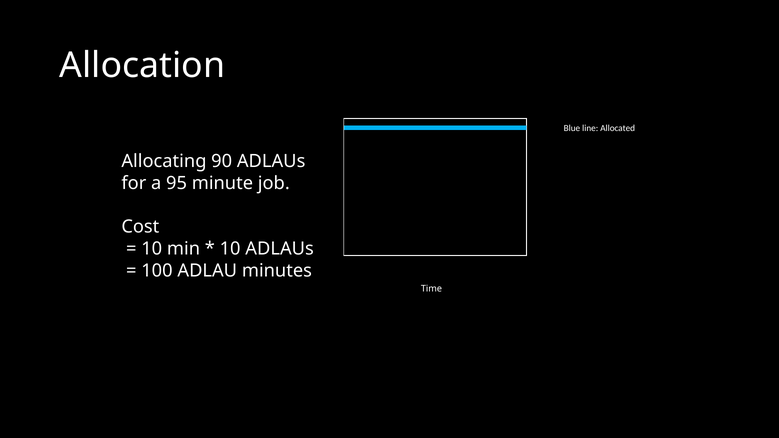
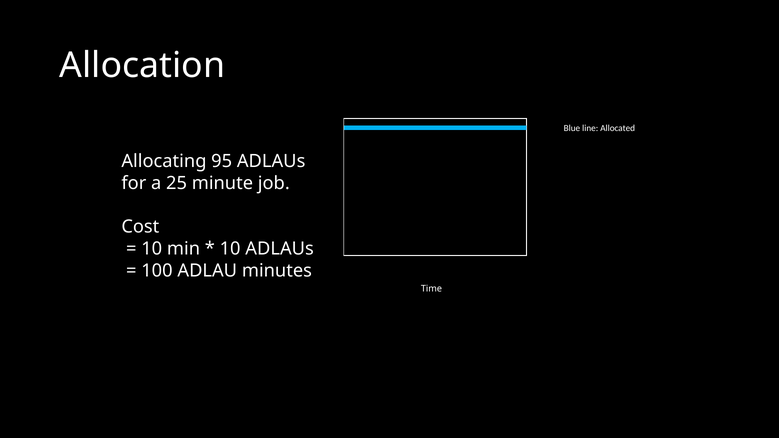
90: 90 -> 95
95: 95 -> 25
